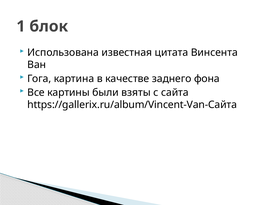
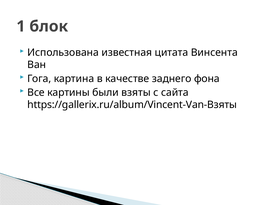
https://gallerix.ru/album/Vincent-Van-Сайта: https://gallerix.ru/album/Vincent-Van-Сайта -> https://gallerix.ru/album/Vincent-Van-Взяты
